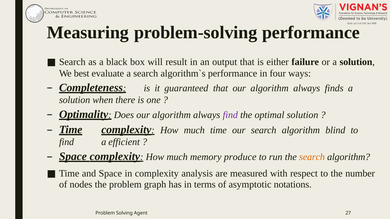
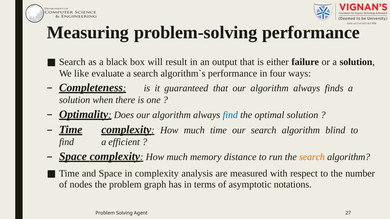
best: best -> like
find at (230, 115) colour: purple -> blue
produce: produce -> distance
